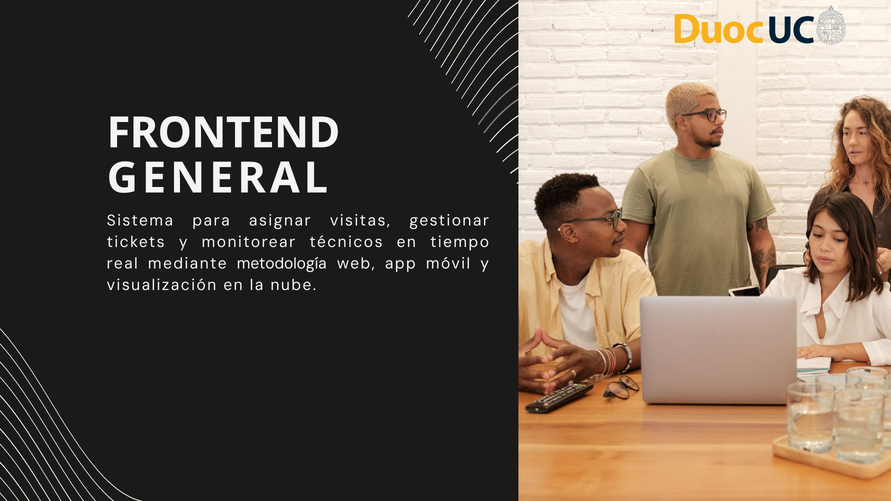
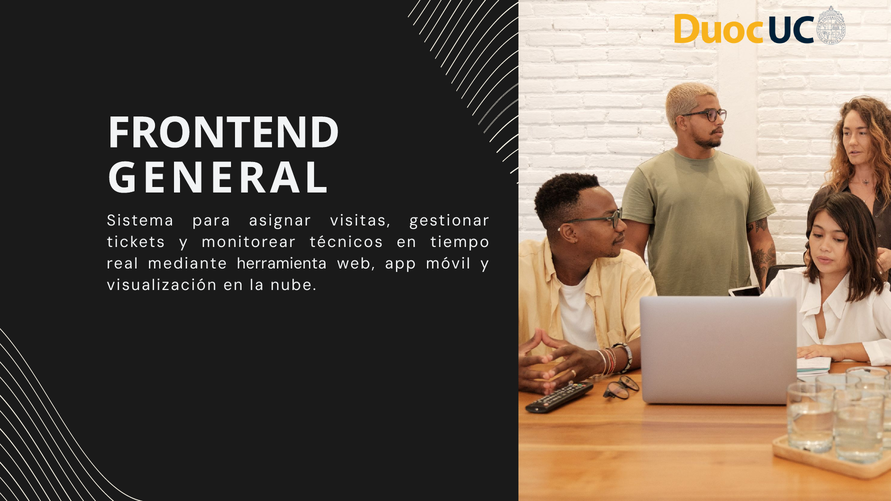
metodología: metodología -> herramienta
